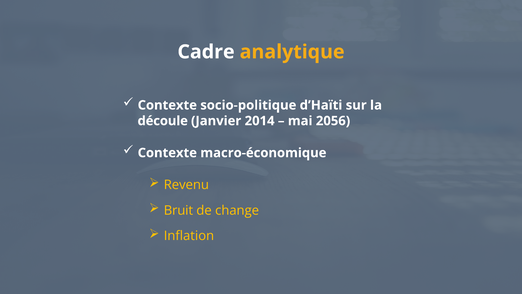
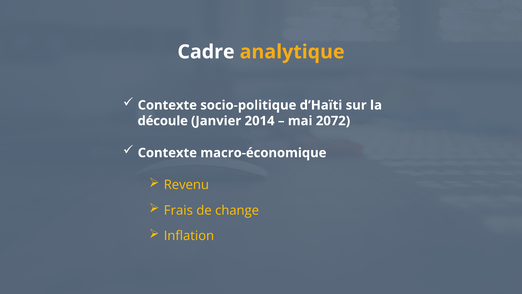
2056: 2056 -> 2072
Bruit: Bruit -> Frais
